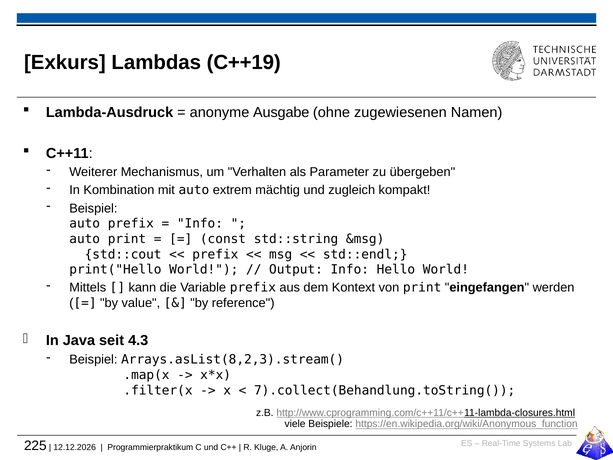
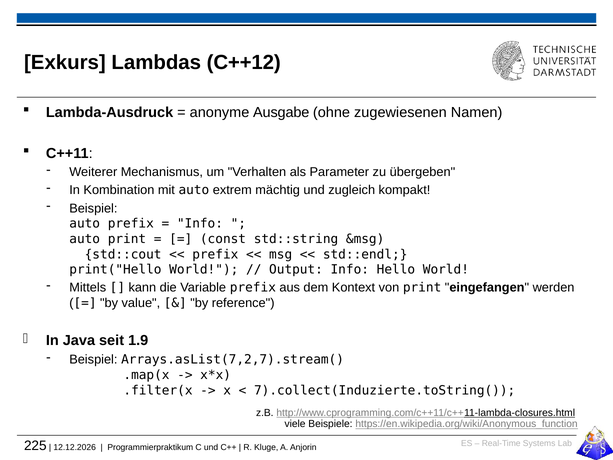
C++19: C++19 -> C++12
4.3: 4.3 -> 1.9
Arrays.asList(8,2,3).stream(: Arrays.asList(8,2,3).stream( -> Arrays.asList(7,2,7).stream(
7).collect(Behandlung.toString(: 7).collect(Behandlung.toString( -> 7).collect(Induzierte.toString(
